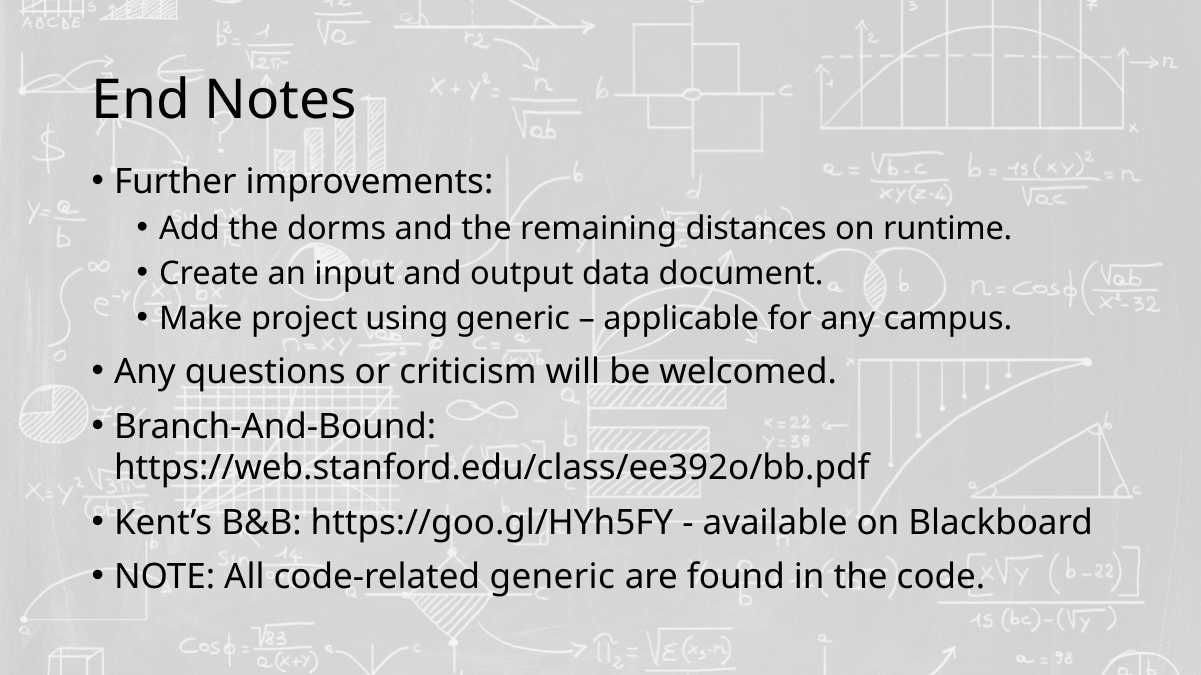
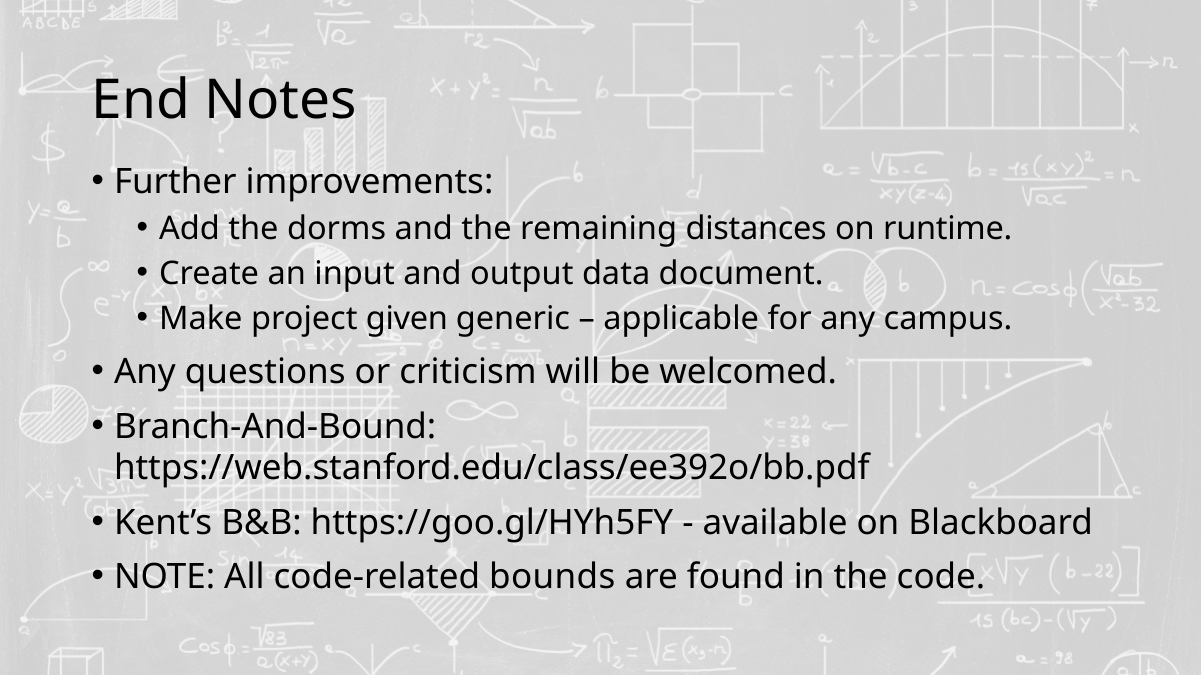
using: using -> given
code-related generic: generic -> bounds
